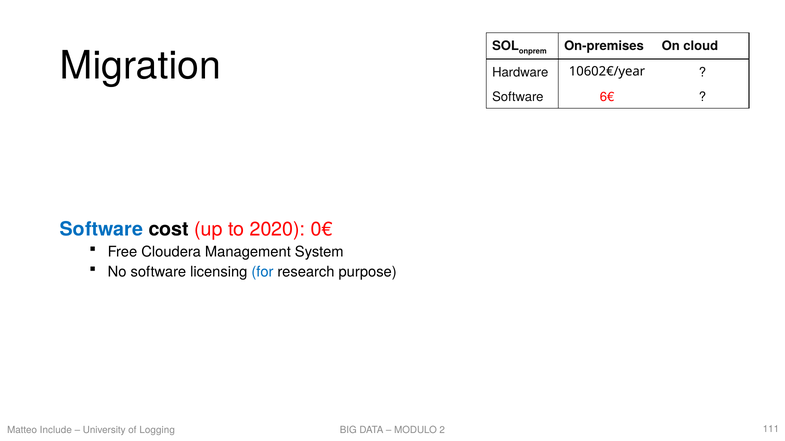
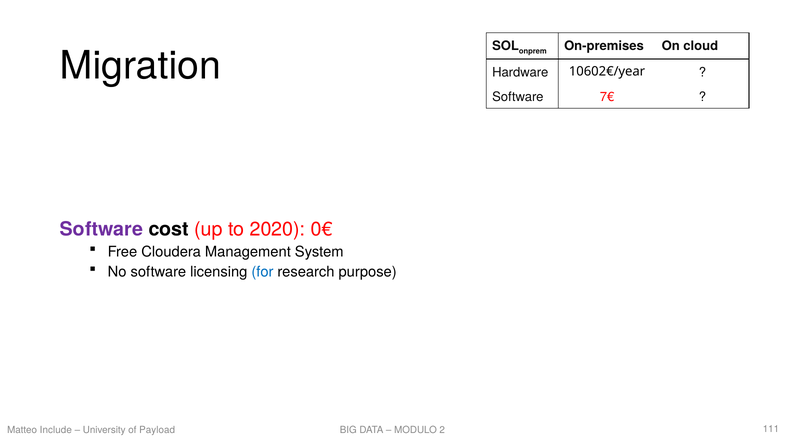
6€: 6€ -> 7€
Software at (101, 229) colour: blue -> purple
Logging: Logging -> Payload
